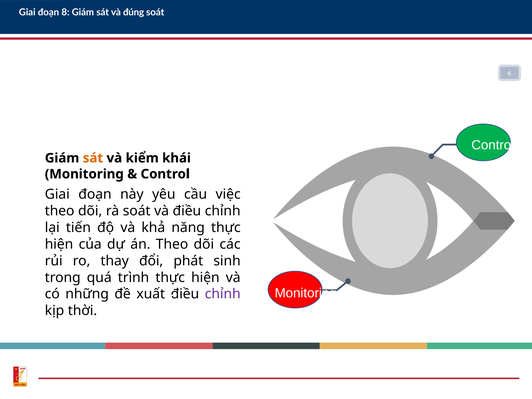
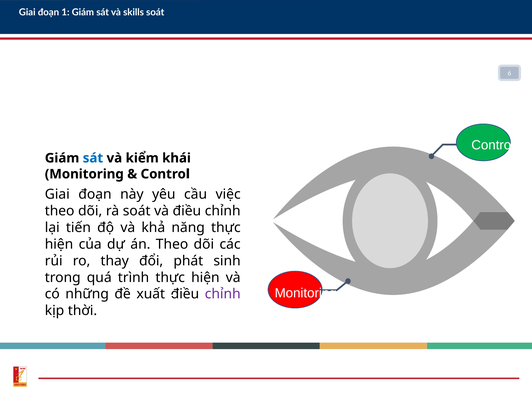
8: 8 -> 1
đúng: đúng -> skills
sát at (93, 158) colour: orange -> blue
